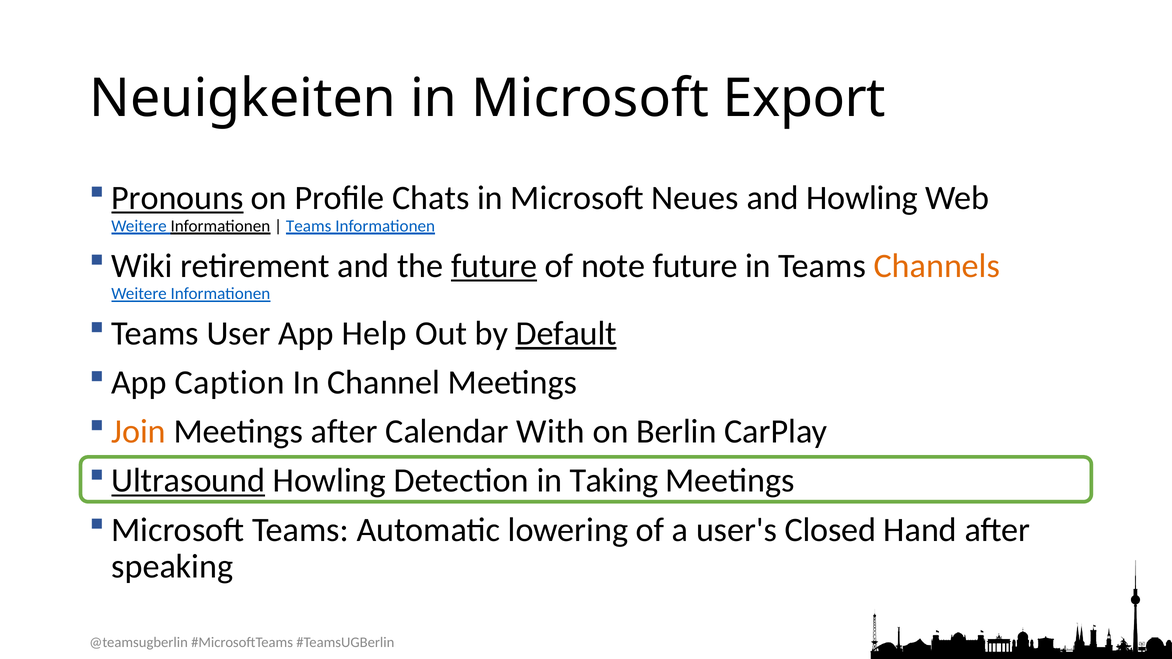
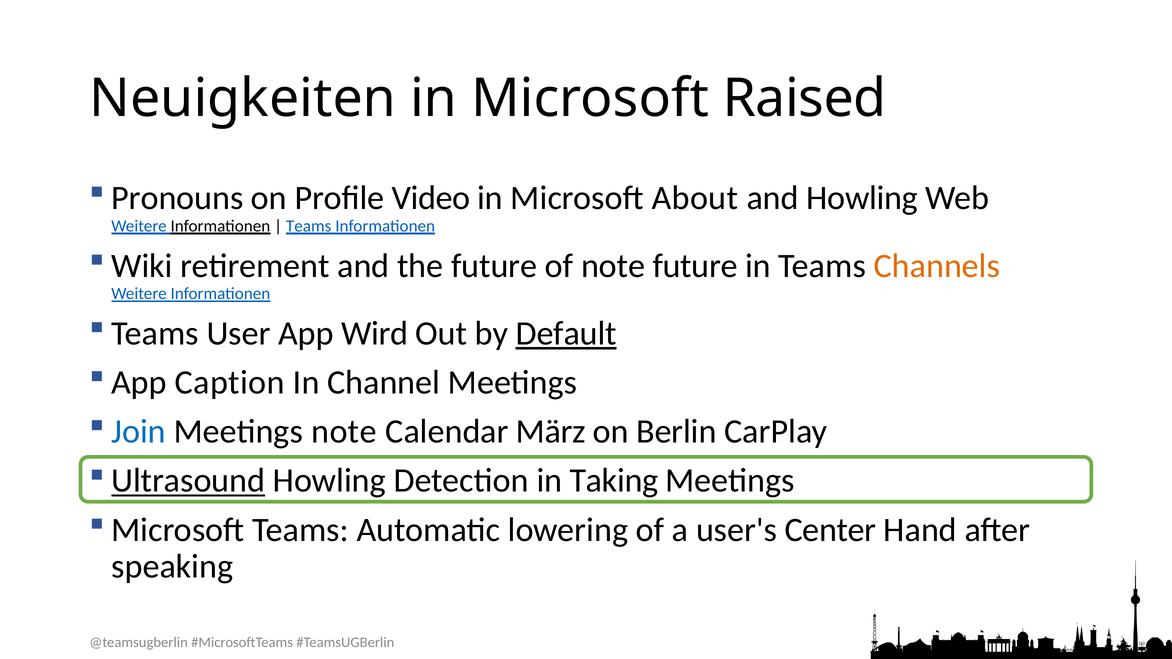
Export: Export -> Raised
Pronouns underline: present -> none
Chats: Chats -> Video
Neues: Neues -> About
future at (494, 266) underline: present -> none
Help: Help -> Wird
Join colour: orange -> blue
Meetings after: after -> note
With: With -> März
Closed: Closed -> Center
